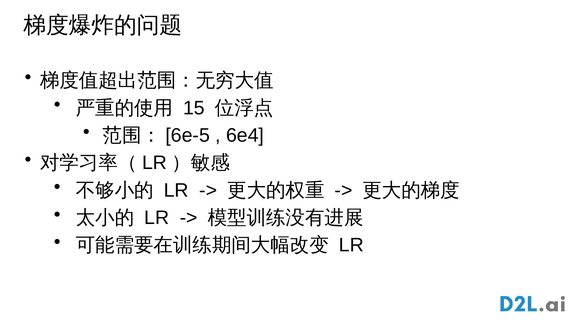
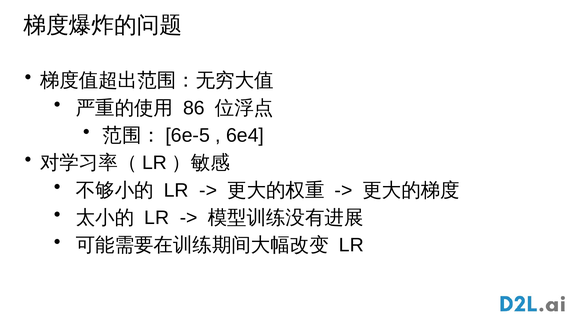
15: 15 -> 86
